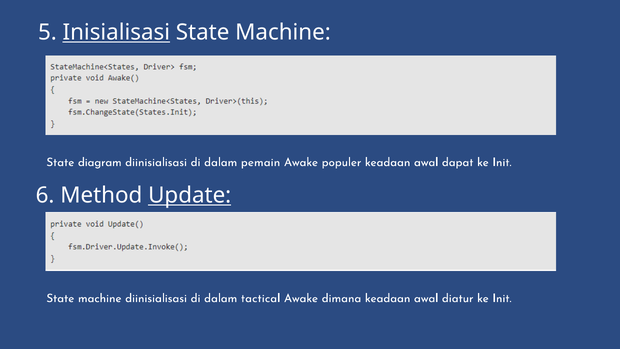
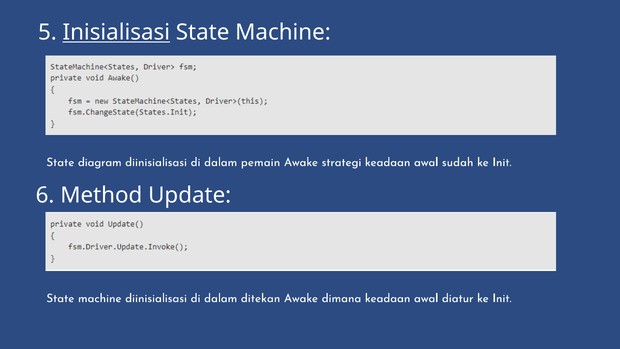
populer: populer -> strategi
dapat: dapat -> sudah
Update underline: present -> none
tactical: tactical -> ditekan
